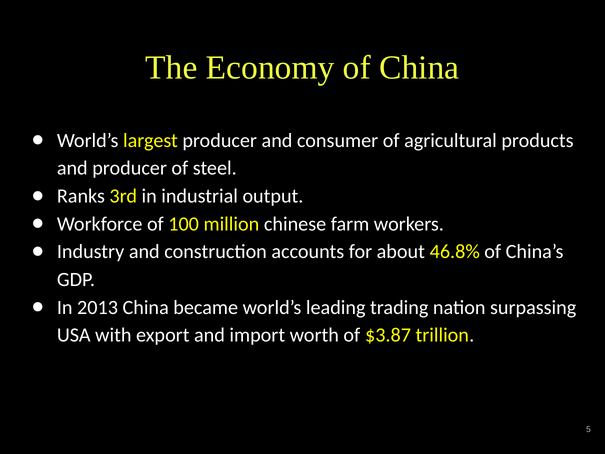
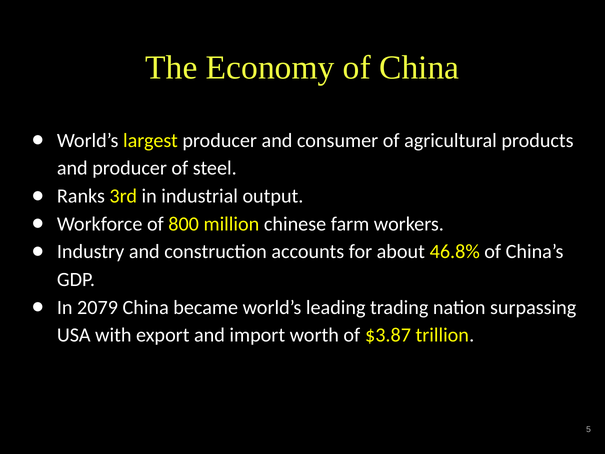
100: 100 -> 800
2013: 2013 -> 2079
